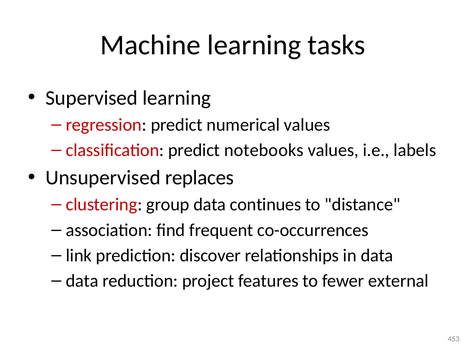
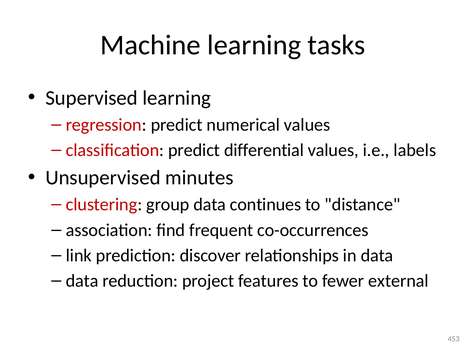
notebooks: notebooks -> differential
replaces: replaces -> minutes
